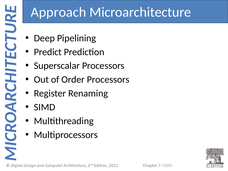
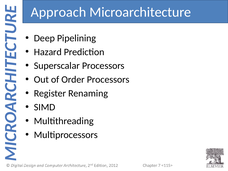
Predict: Predict -> Hazard
